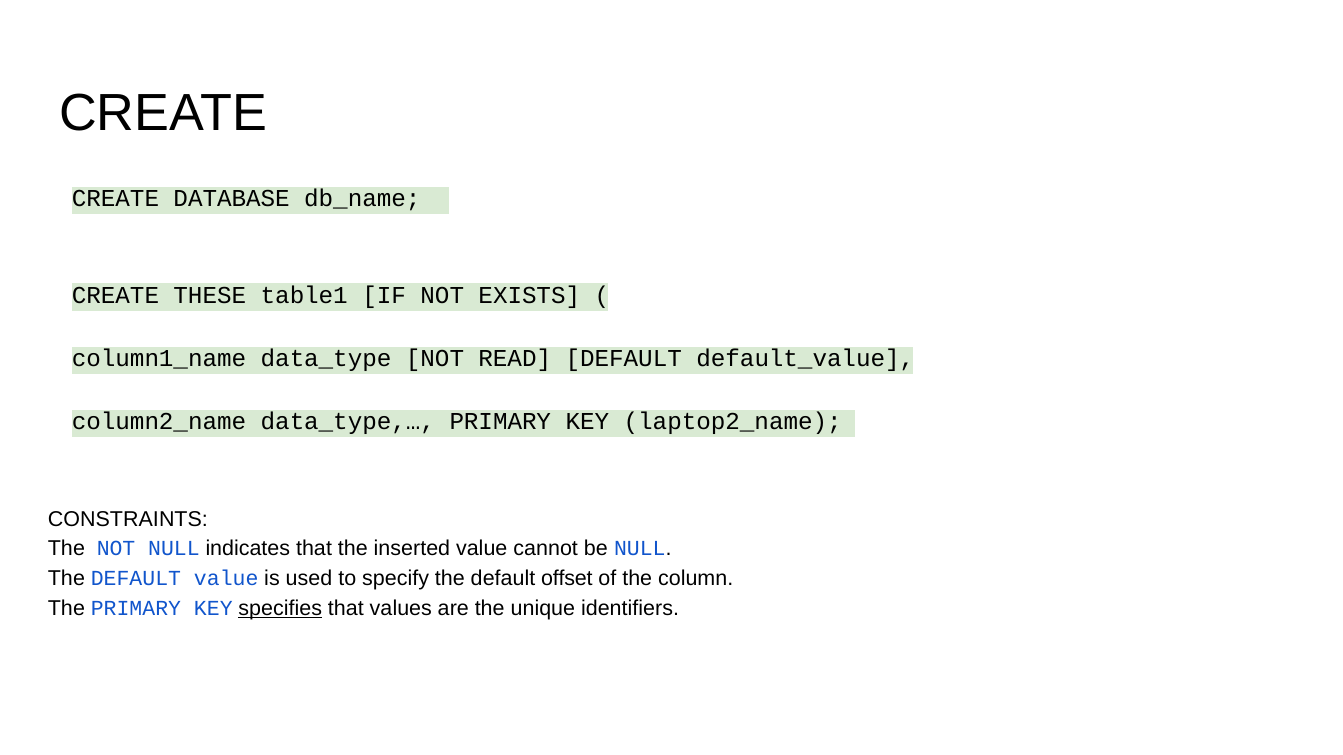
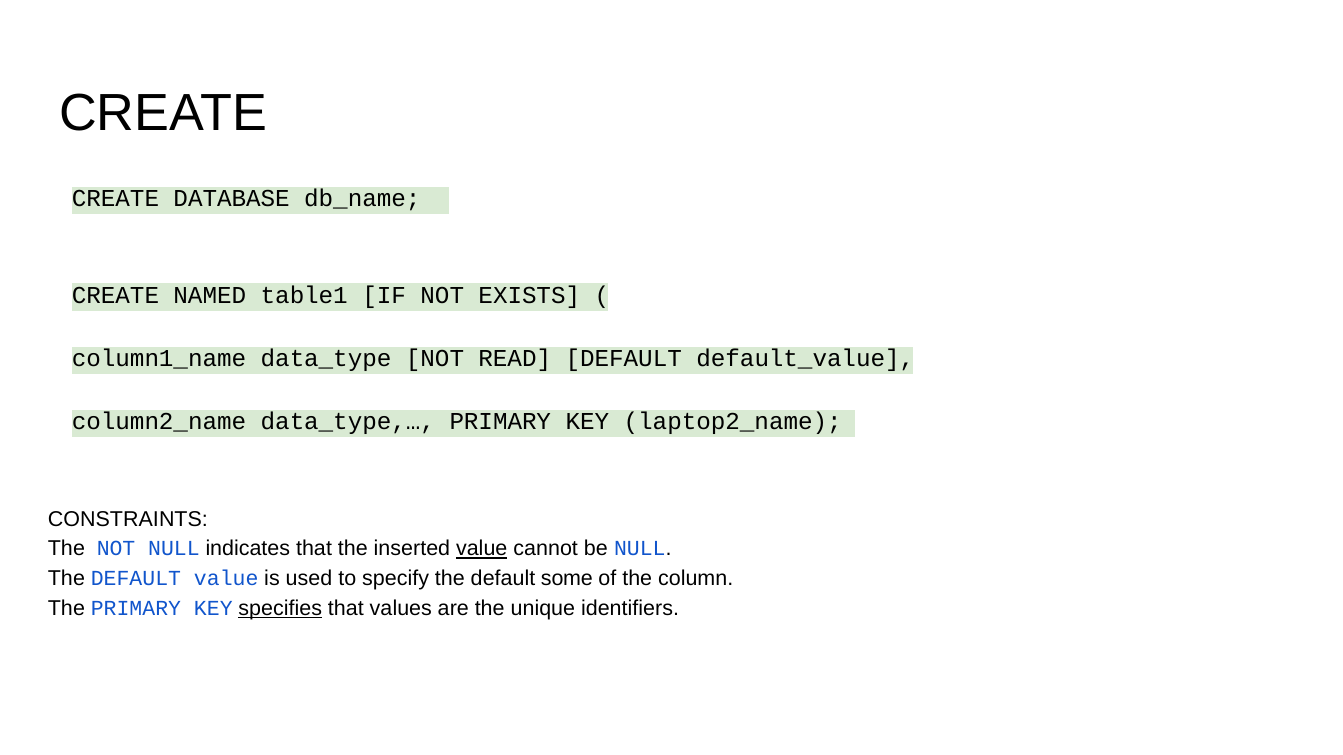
THESE: THESE -> NAMED
value at (482, 549) underline: none -> present
offset: offset -> some
